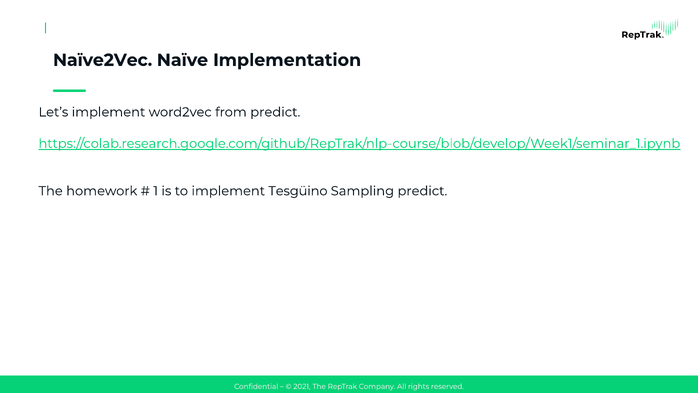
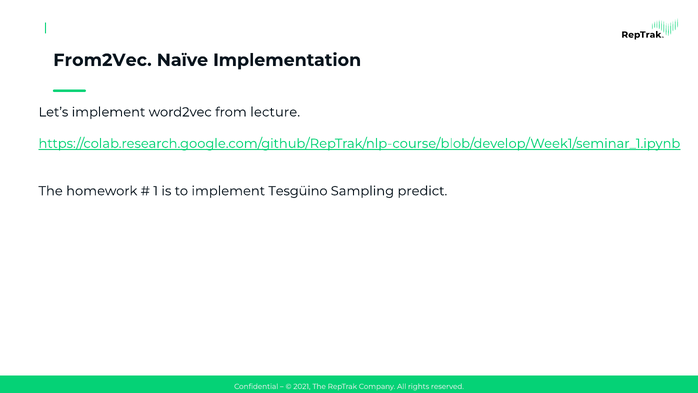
Naïve2Vec: Naïve2Vec -> From2Vec
from predict: predict -> lecture
